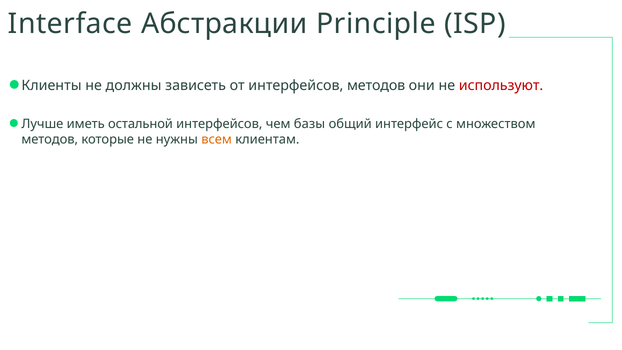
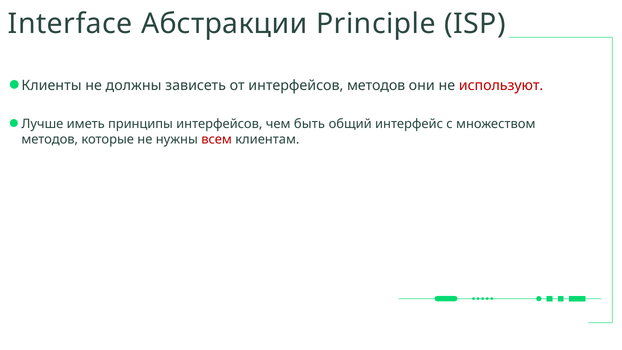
остальной: остальной -> принципы
базы: базы -> быть
всем colour: orange -> red
